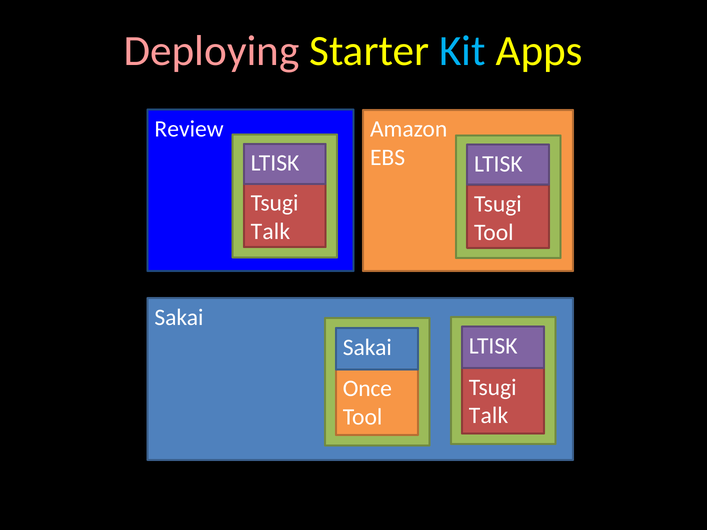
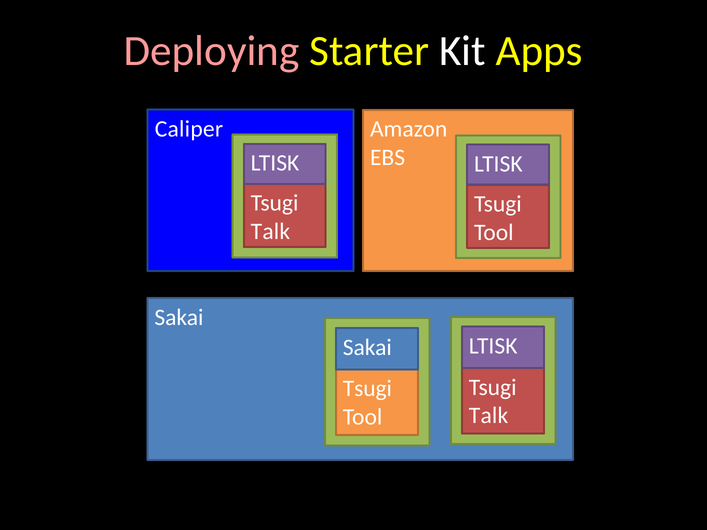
Kit colour: light blue -> white
Review: Review -> Caliper
Once at (367, 389): Once -> Tsugi
